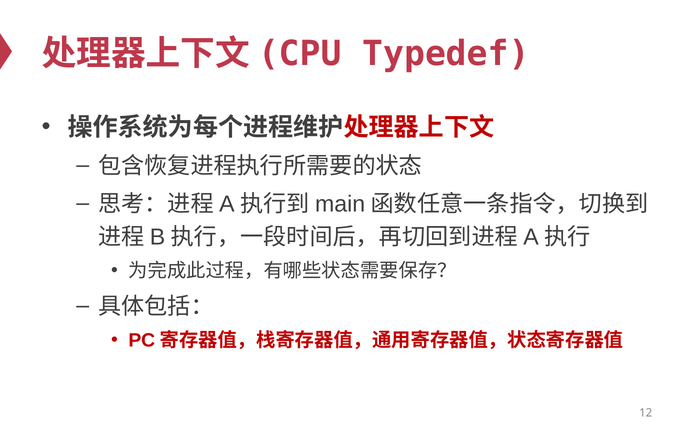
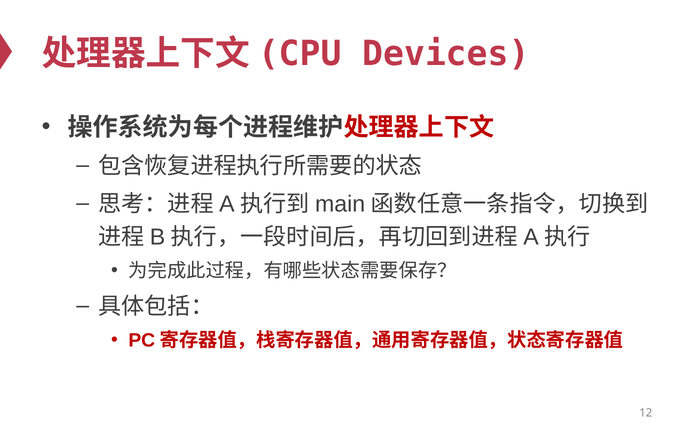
Typedef: Typedef -> Devices
